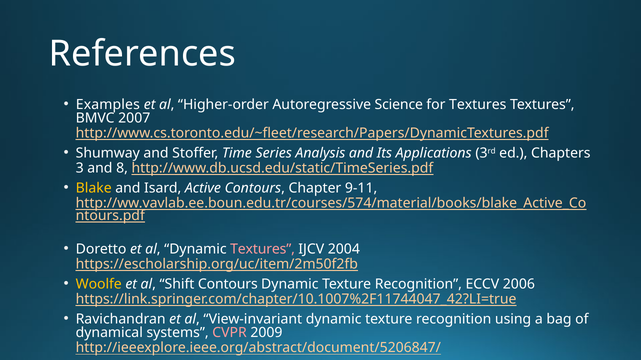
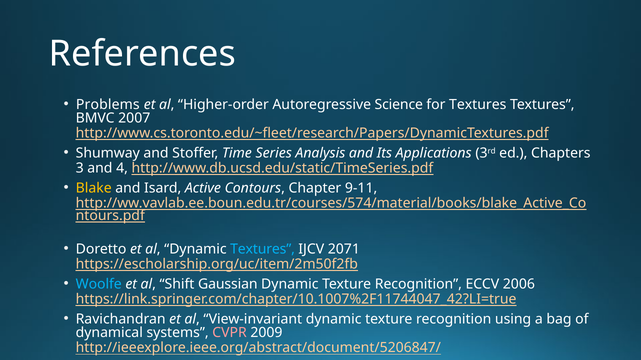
Examples: Examples -> Problems
8: 8 -> 4
Textures at (263, 249) colour: pink -> light blue
2004: 2004 -> 2071
Woolfe colour: yellow -> light blue
Shift Contours: Contours -> Gaussian
